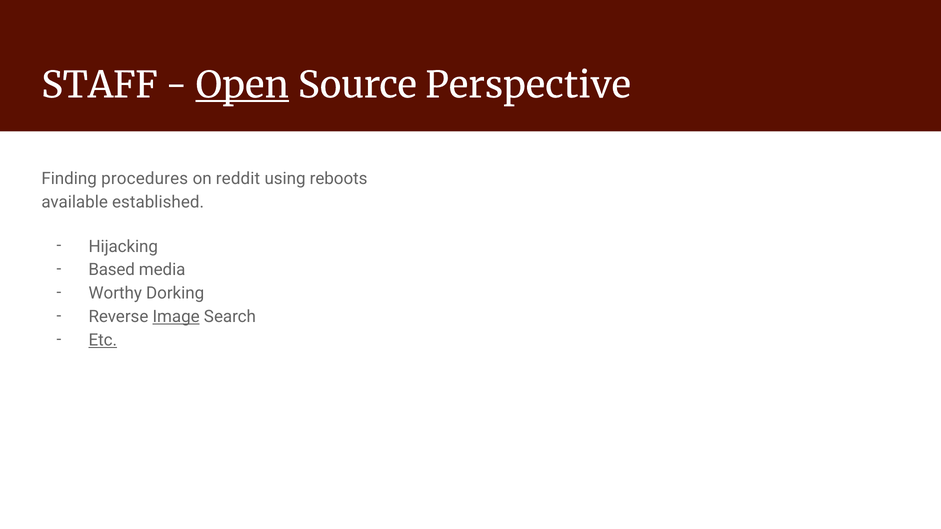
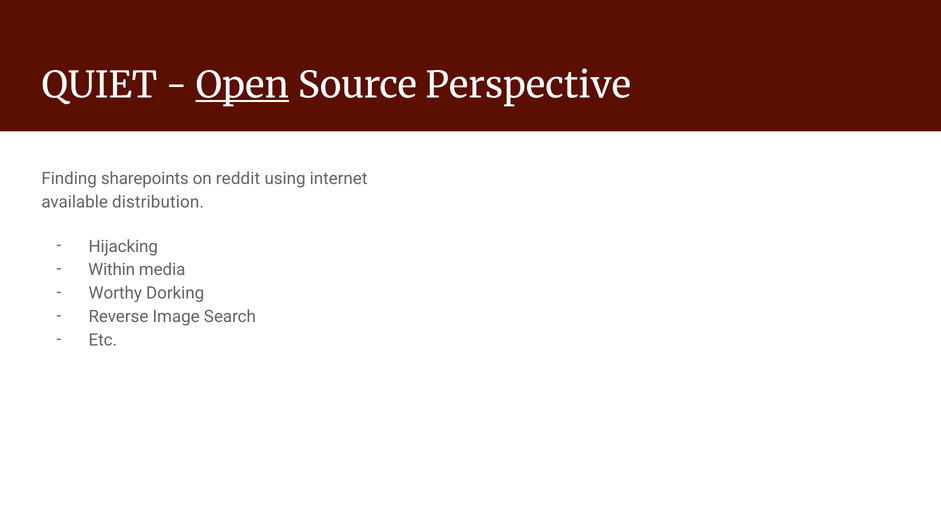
STAFF: STAFF -> QUIET
procedures: procedures -> sharepoints
reboots: reboots -> internet
established: established -> distribution
Based: Based -> Within
Image underline: present -> none
Etc underline: present -> none
